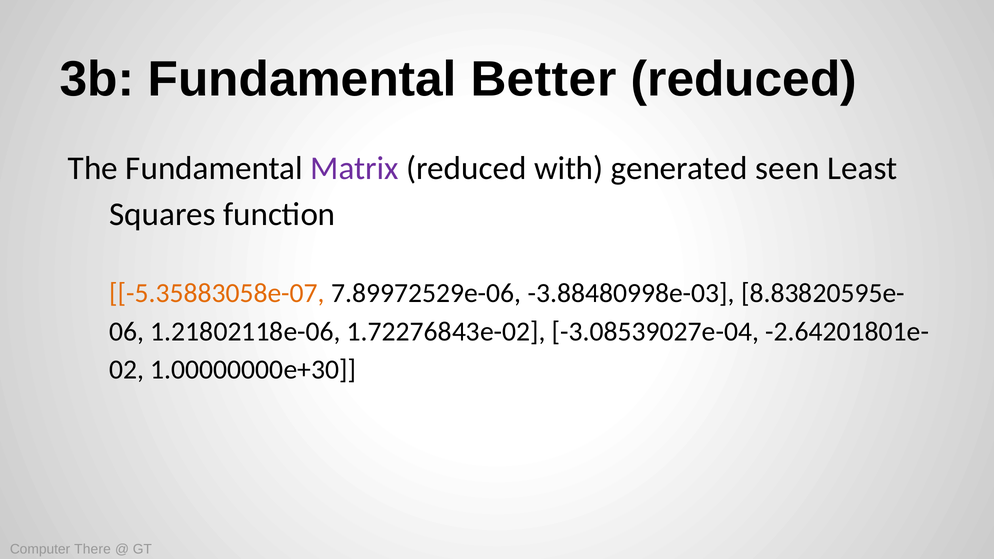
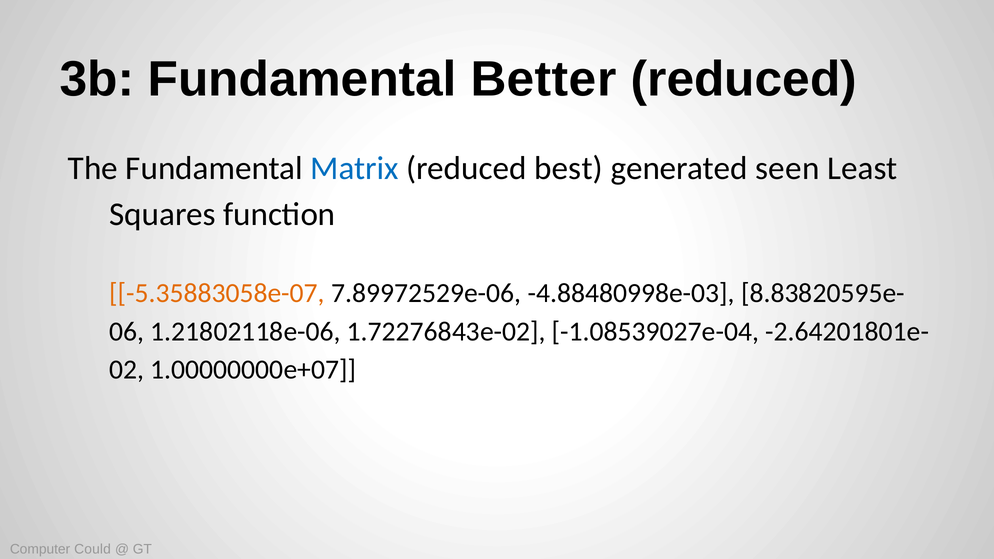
Matrix colour: purple -> blue
with: with -> best
-3.88480998e-03: -3.88480998e-03 -> -4.88480998e-03
-3.08539027e-04: -3.08539027e-04 -> -1.08539027e-04
1.00000000e+30: 1.00000000e+30 -> 1.00000000e+07
There: There -> Could
